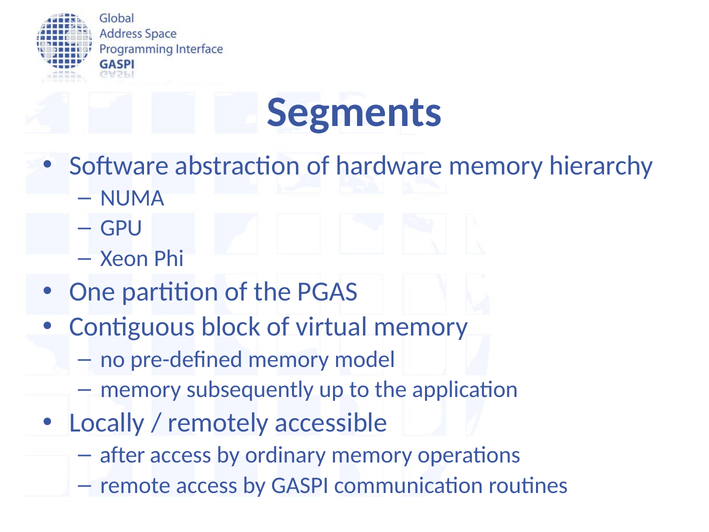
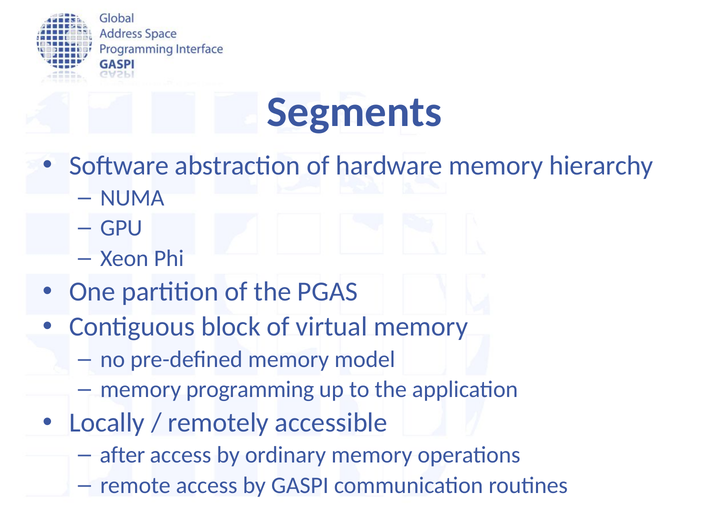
subsequently: subsequently -> programming
